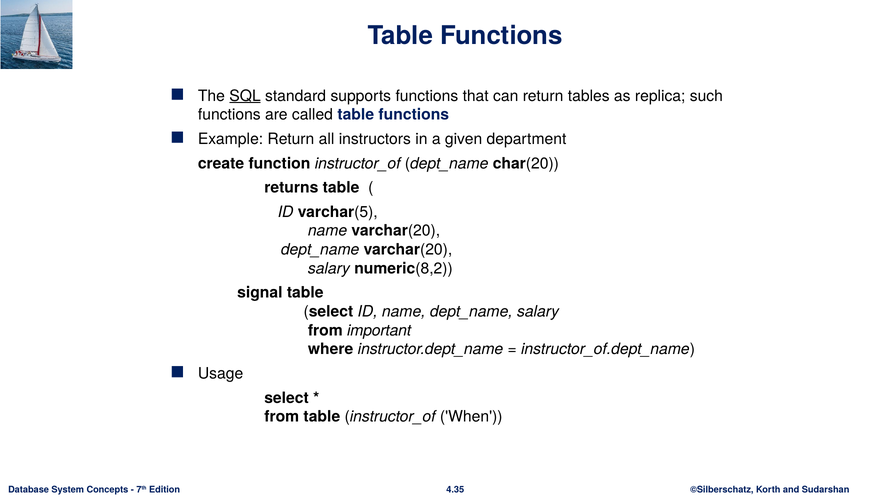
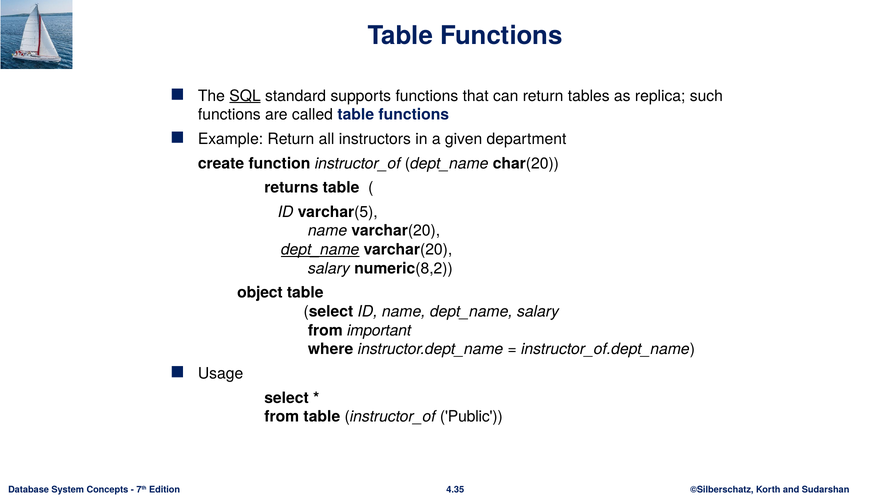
dept_name at (320, 250) underline: none -> present
signal: signal -> object
When: When -> Public
